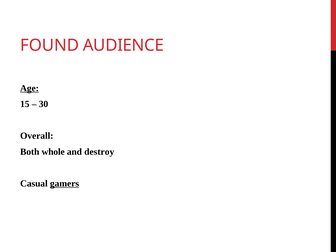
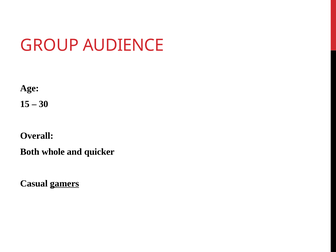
FOUND: FOUND -> GROUP
Age underline: present -> none
destroy: destroy -> quicker
